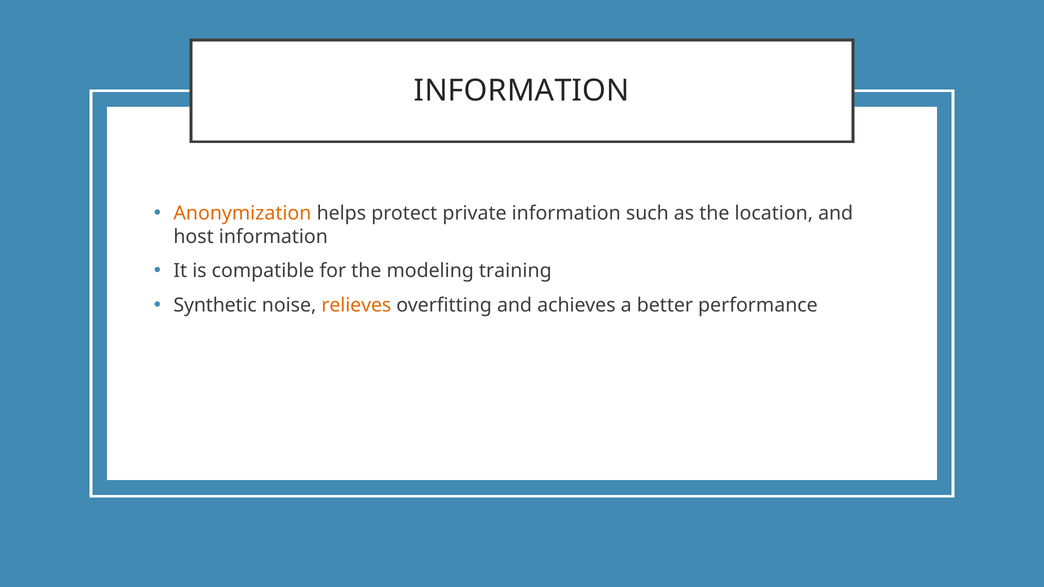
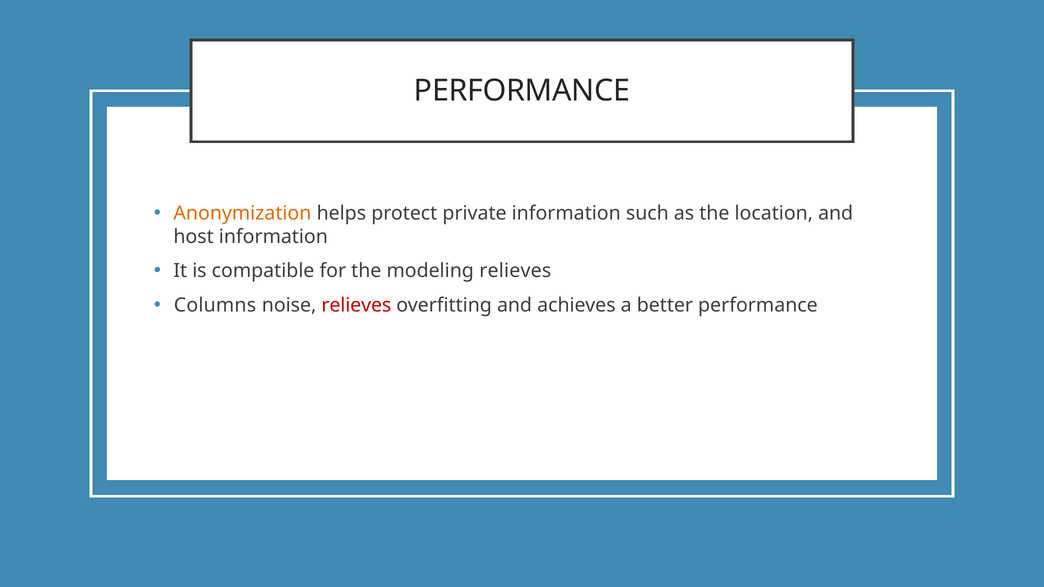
INFORMATION at (522, 91): INFORMATION -> PERFORMANCE
modeling training: training -> relieves
Synthetic: Synthetic -> Columns
relieves at (356, 305) colour: orange -> red
